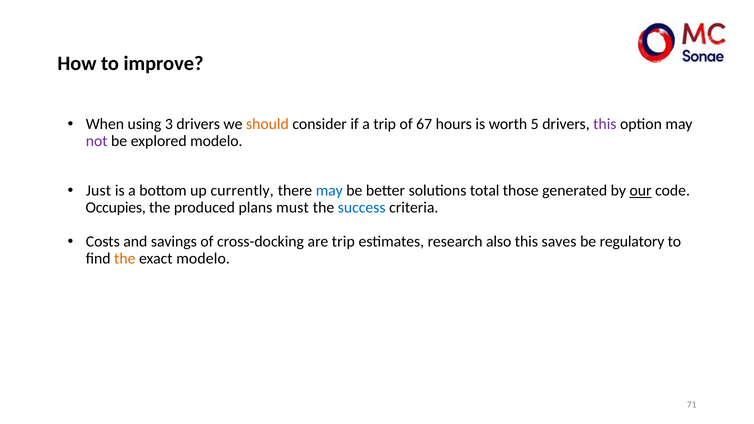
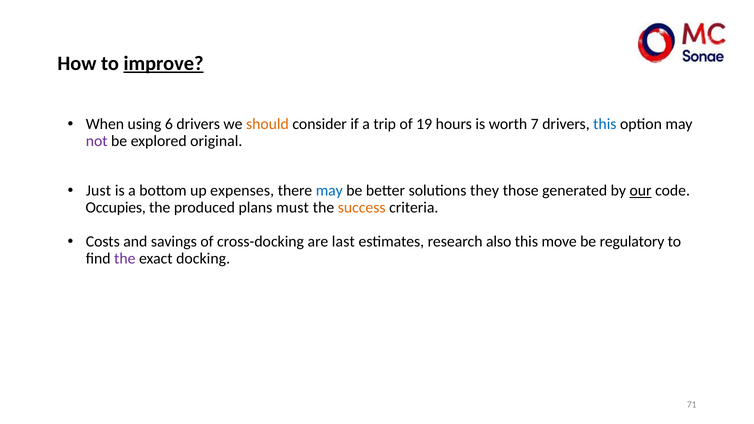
improve underline: none -> present
3: 3 -> 6
67: 67 -> 19
5: 5 -> 7
this at (605, 124) colour: purple -> blue
explored modelo: modelo -> original
currently: currently -> expenses
total: total -> they
success colour: blue -> orange
are trip: trip -> last
saves: saves -> move
the at (125, 259) colour: orange -> purple
exact modelo: modelo -> docking
